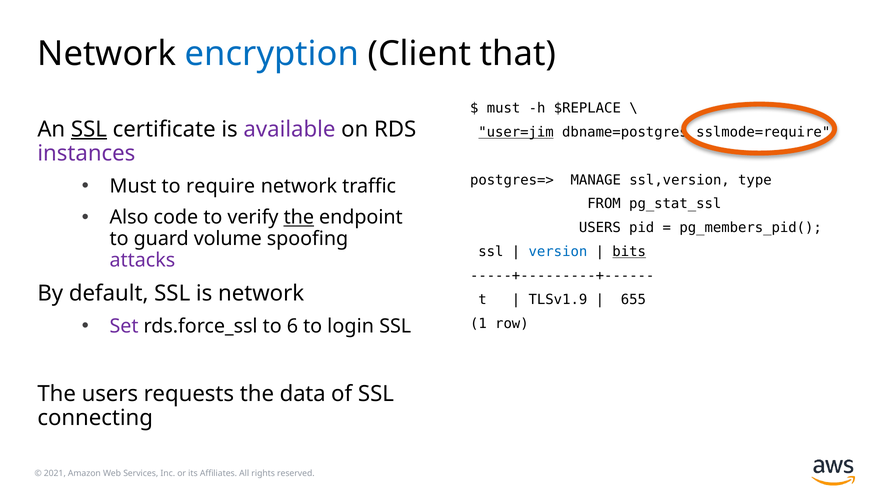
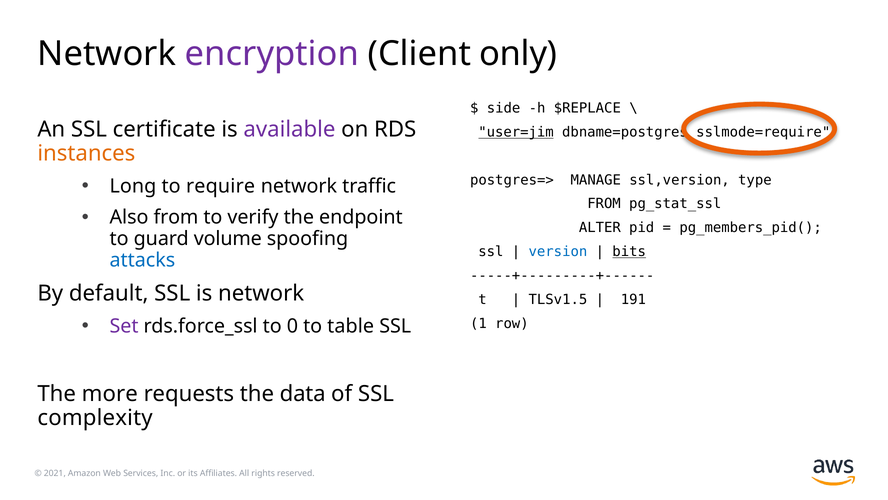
encryption colour: blue -> purple
that: that -> only
must at (504, 108): must -> side
SSL at (89, 129) underline: present -> none
instances colour: purple -> orange
Must at (133, 186): Must -> Long
Also code: code -> from
the at (299, 217) underline: present -> none
USERS at (600, 228): USERS -> ALTER
attacks colour: purple -> blue
TLSv1.9: TLSv1.9 -> TLSv1.5
655: 655 -> 191
6: 6 -> 0
login: login -> table
The users: users -> more
connecting: connecting -> complexity
